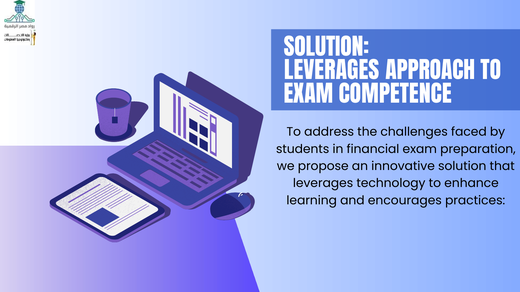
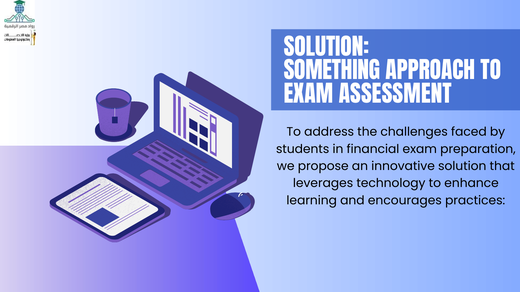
LEVERAGES at (332, 72): LEVERAGES -> SOMETHING
COMPETENCE: COMPETENCE -> ASSESSMENT
